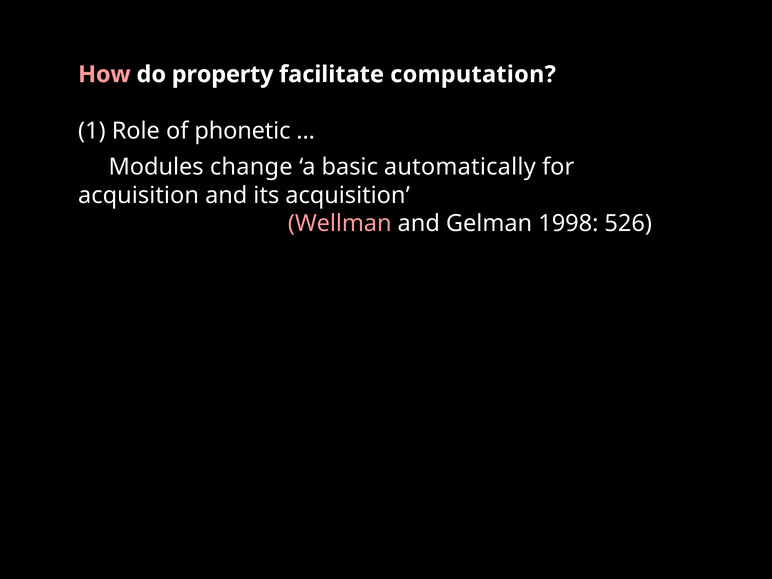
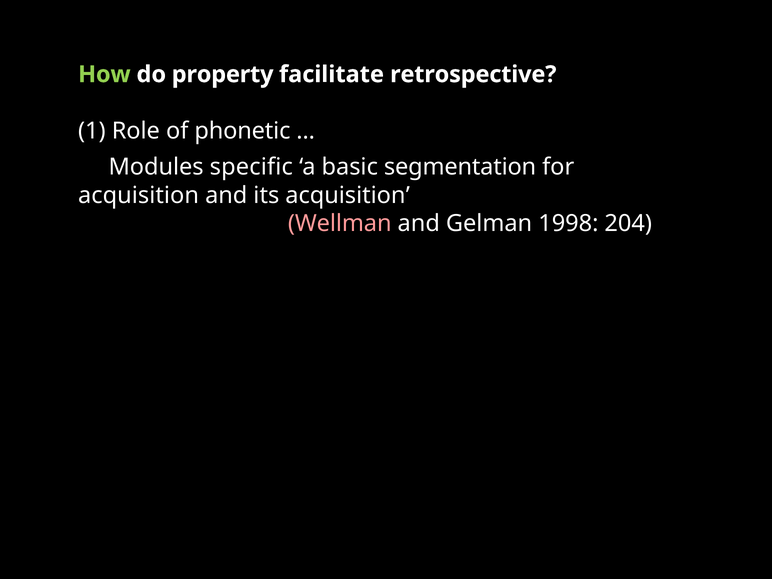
How colour: pink -> light green
computation: computation -> retrospective
change: change -> specific
automatically: automatically -> segmentation
526: 526 -> 204
